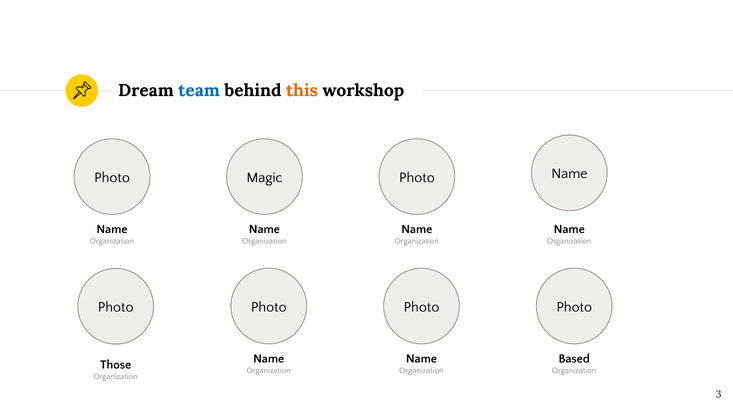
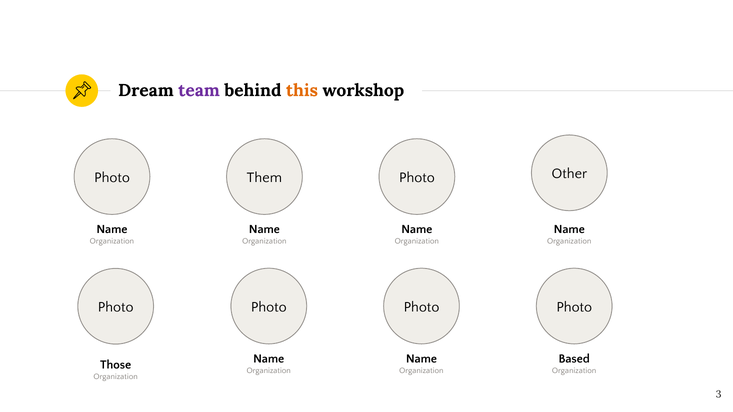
team colour: blue -> purple
Magic: Magic -> Them
Name at (569, 174): Name -> Other
